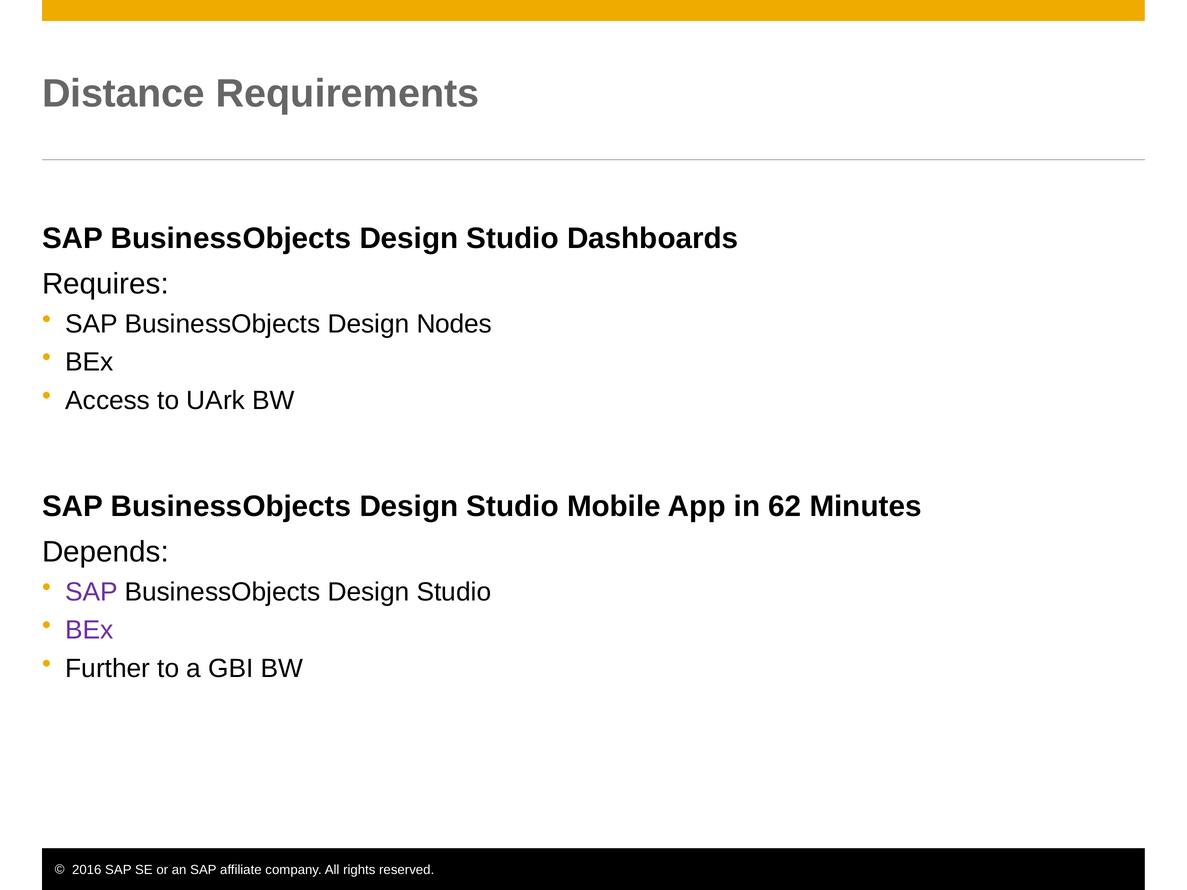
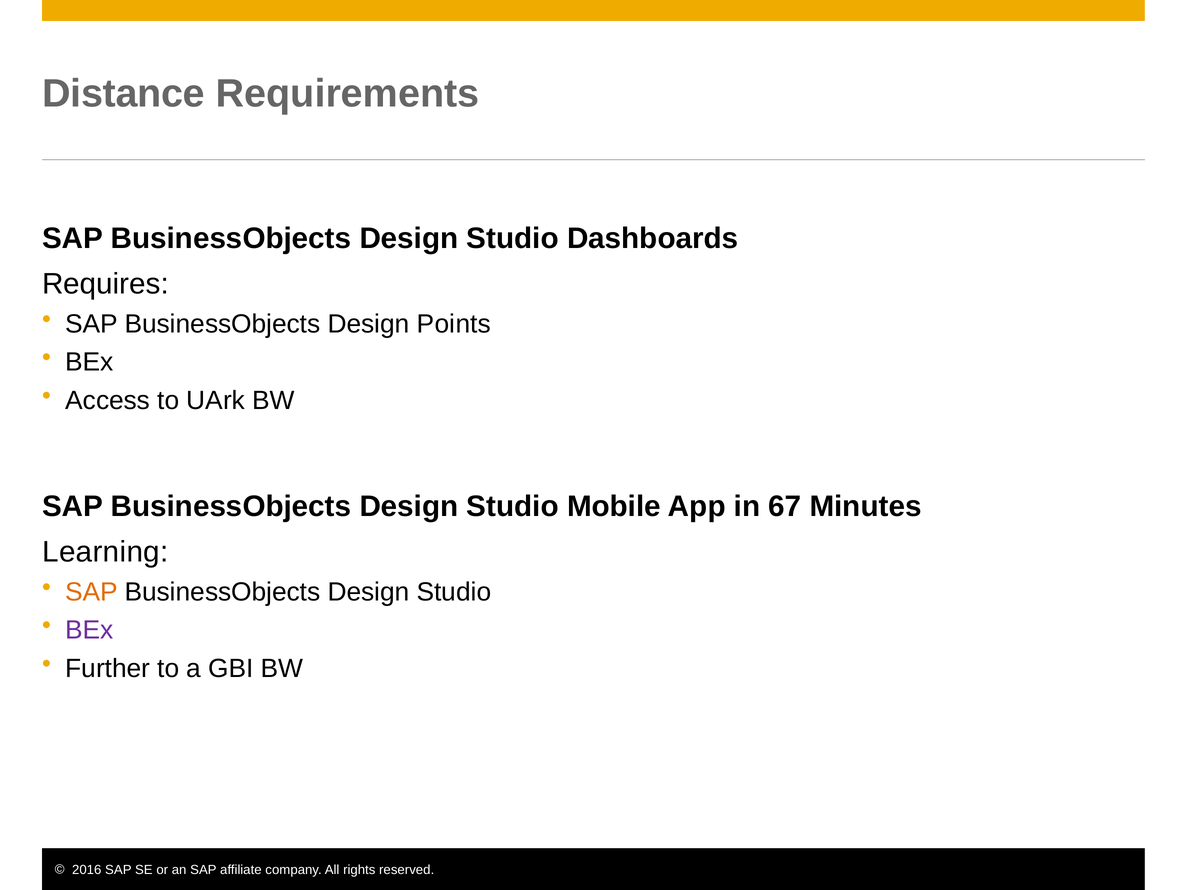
Nodes: Nodes -> Points
62: 62 -> 67
Depends: Depends -> Learning
SAP at (92, 592) colour: purple -> orange
